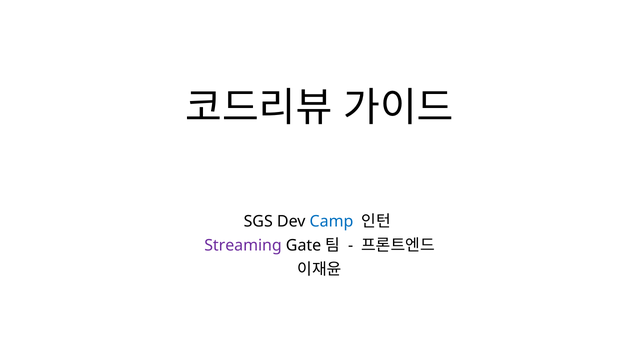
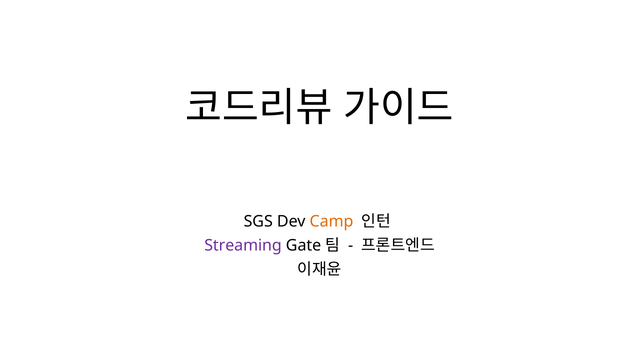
Camp colour: blue -> orange
